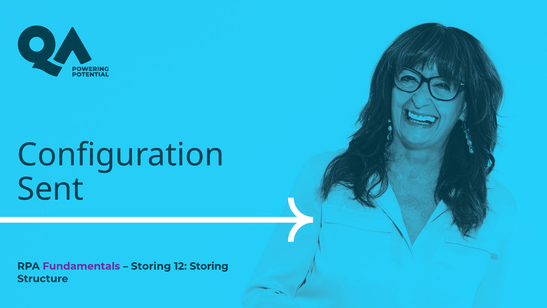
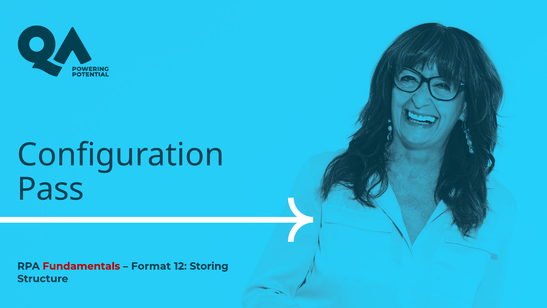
Sent: Sent -> Pass
Fundamentals colour: purple -> red
Storing at (151, 266): Storing -> Format
